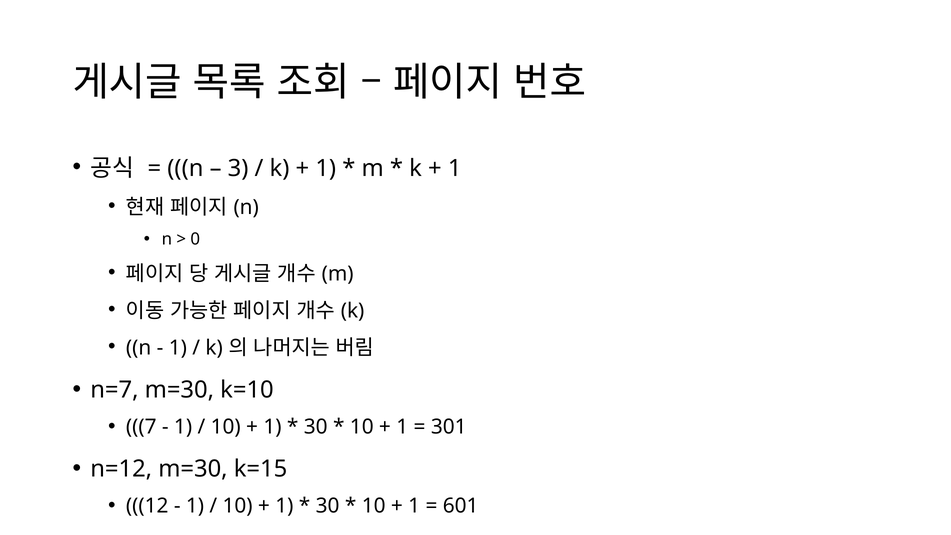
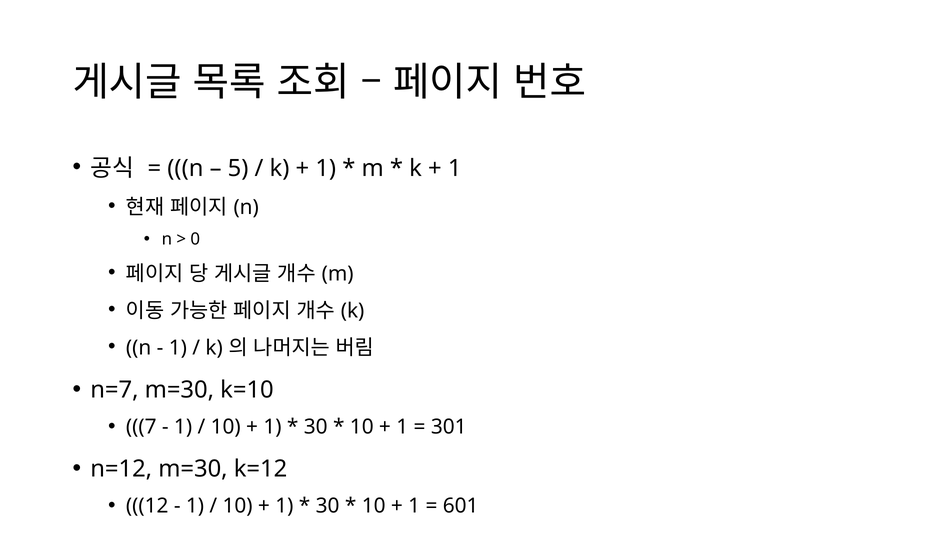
3: 3 -> 5
k=15: k=15 -> k=12
